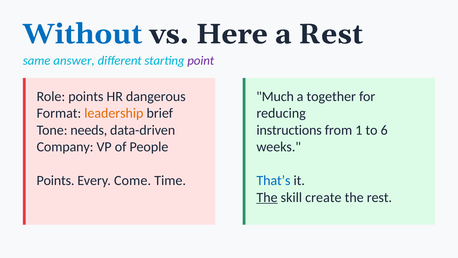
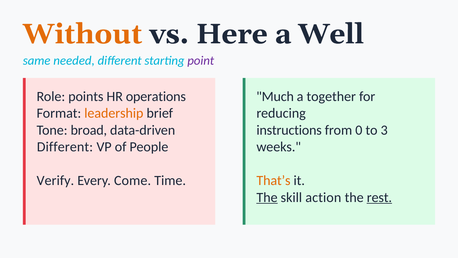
Without colour: blue -> orange
a Rest: Rest -> Well
answer: answer -> needed
dangerous: dangerous -> operations
needs: needs -> broad
1: 1 -> 0
6: 6 -> 3
Company at (65, 147): Company -> Different
Points at (55, 180): Points -> Verify
That’s colour: blue -> orange
create: create -> action
rest at (379, 197) underline: none -> present
